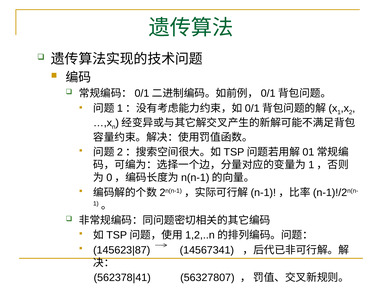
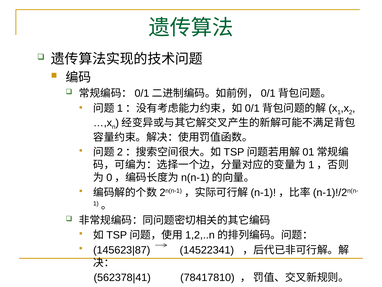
14567341: 14567341 -> 14522341
56327807: 56327807 -> 78417810
